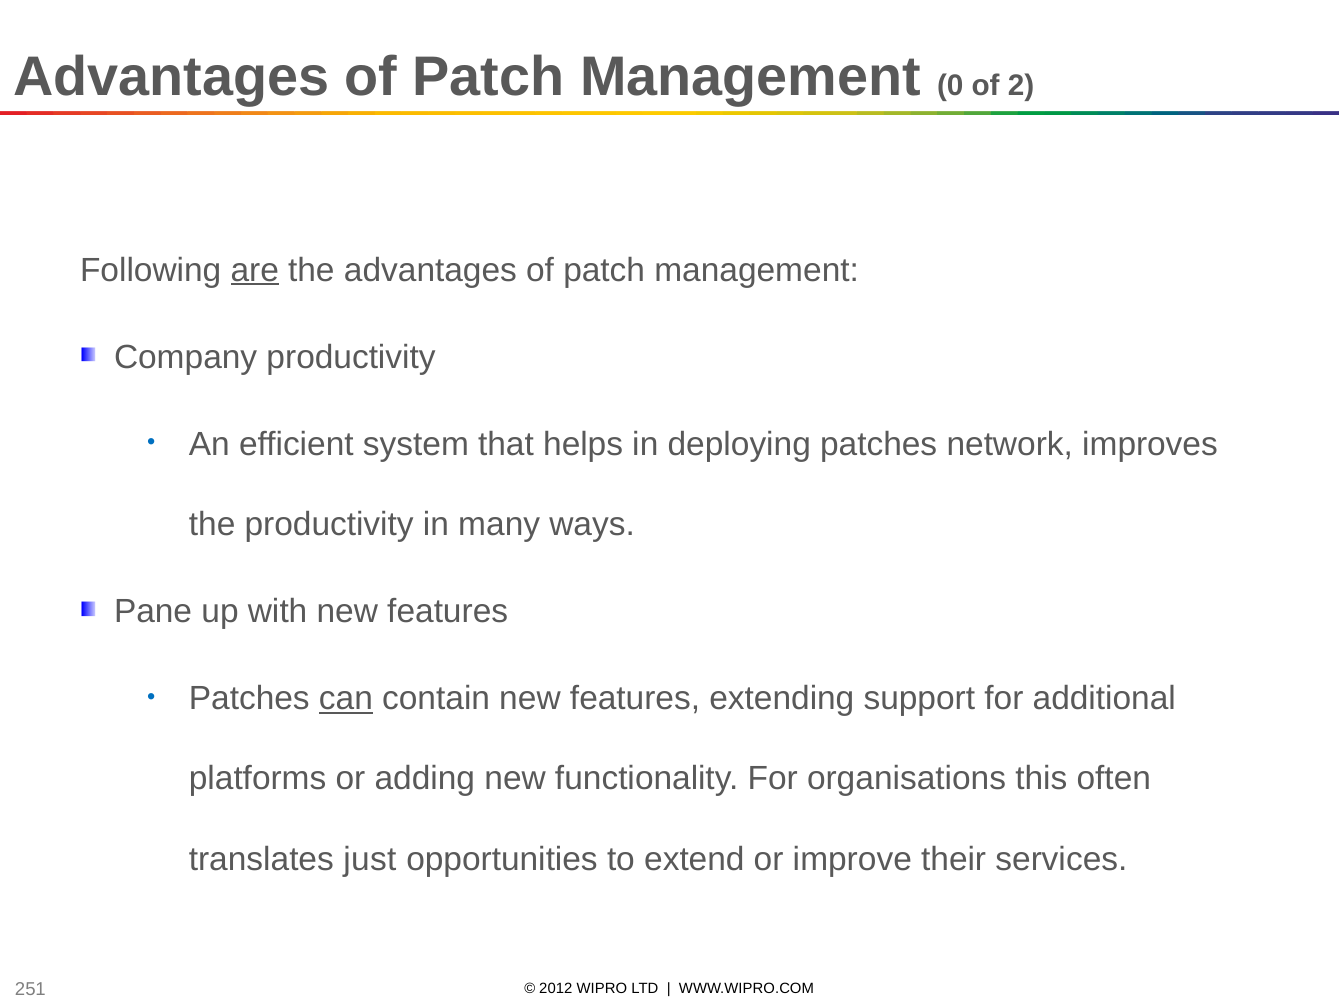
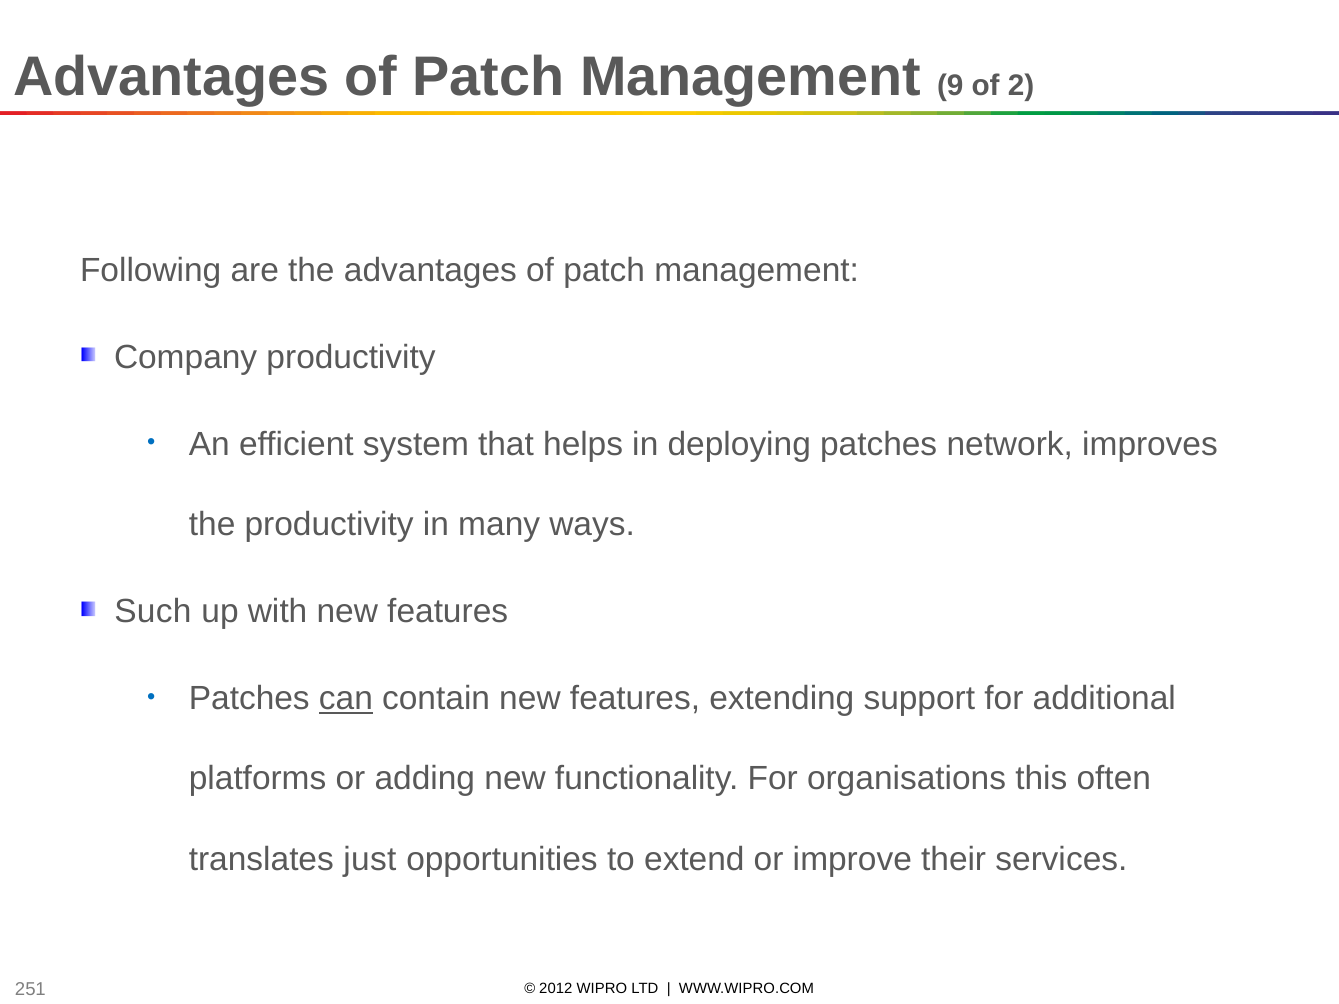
0: 0 -> 9
are underline: present -> none
Pane: Pane -> Such
